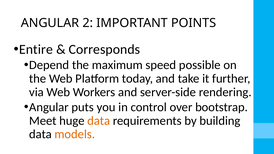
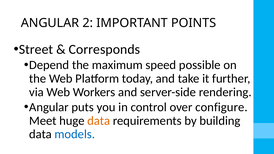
Entire: Entire -> Street
bootstrap: bootstrap -> configure
models colour: orange -> blue
